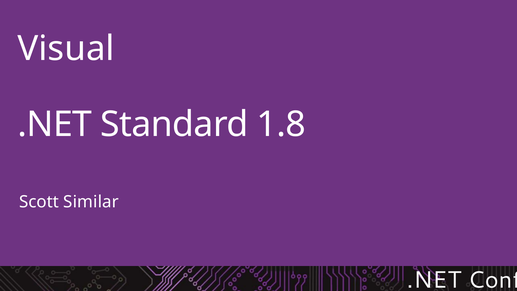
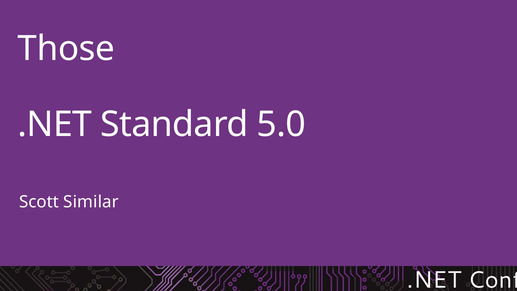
Visual: Visual -> Those
1.8: 1.8 -> 5.0
